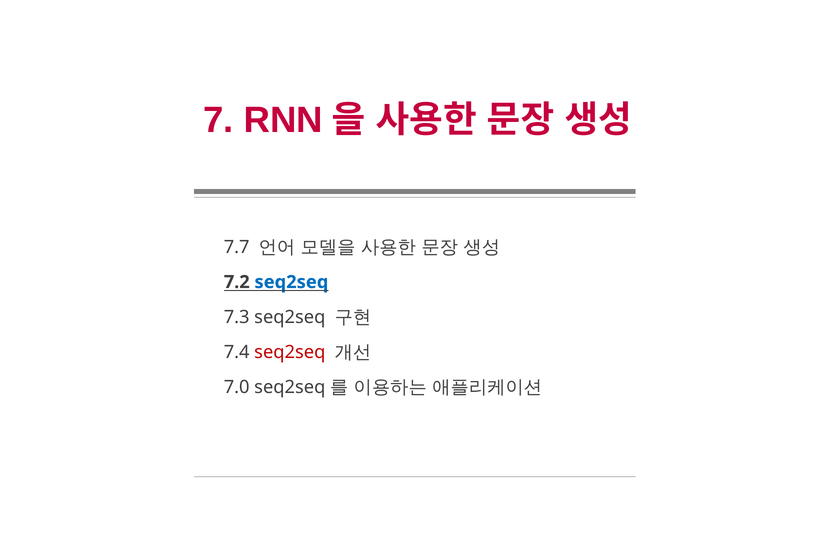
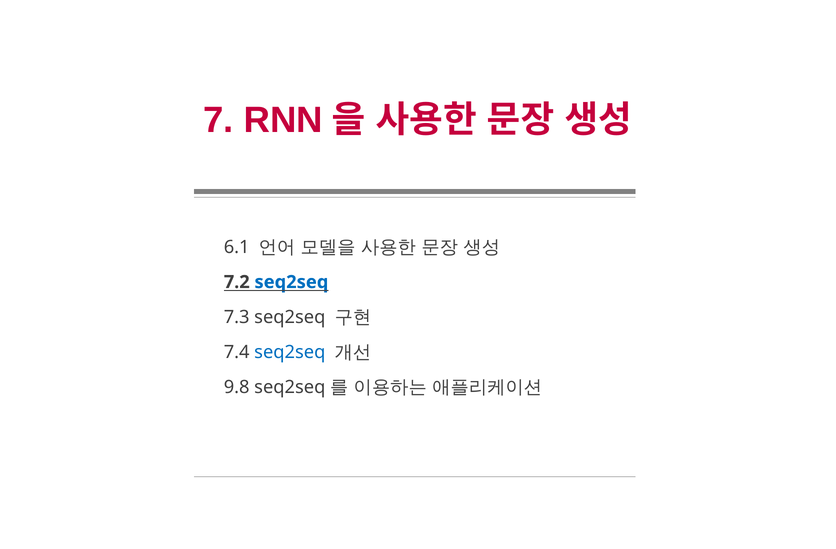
7.7: 7.7 -> 6.1
seq2seq at (290, 352) colour: red -> blue
7.0: 7.0 -> 9.8
